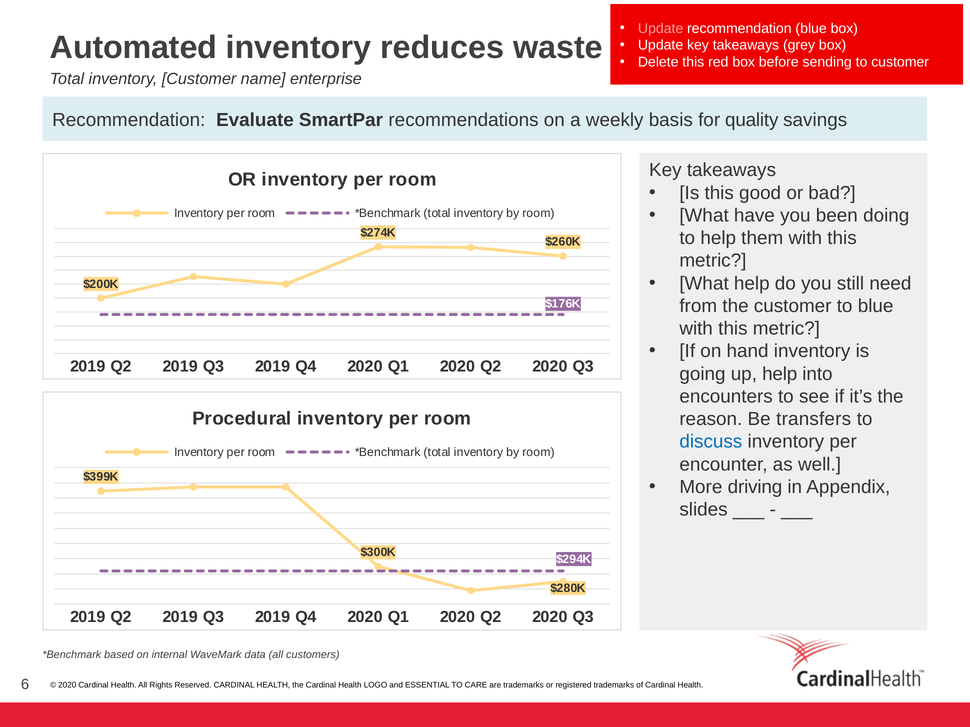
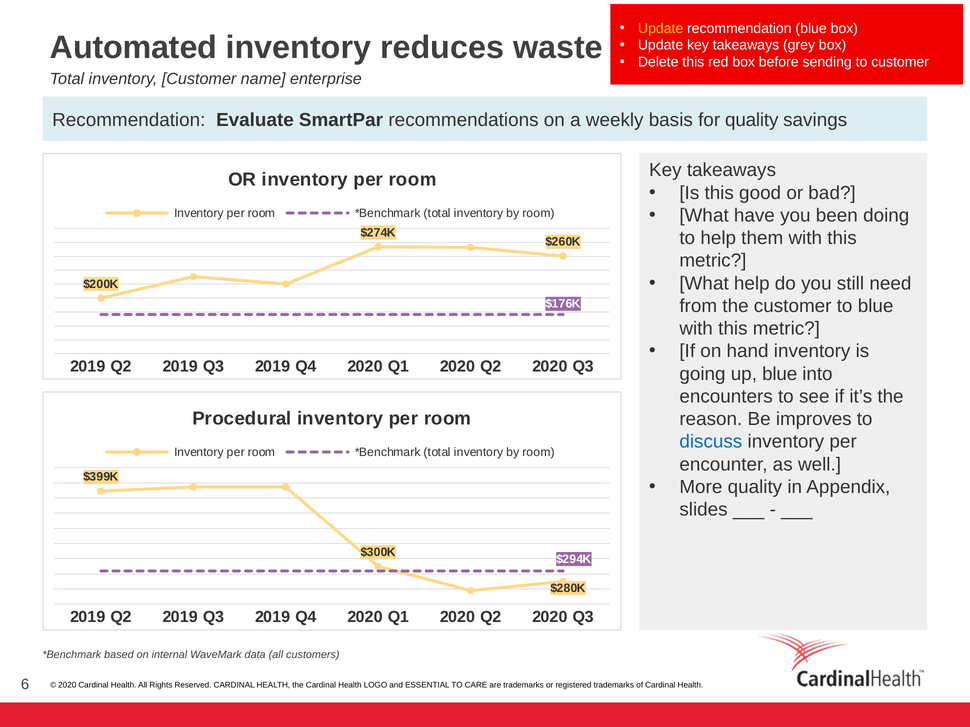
Update at (661, 28) colour: pink -> yellow
up help: help -> blue
transfers: transfers -> improves
More driving: driving -> quality
